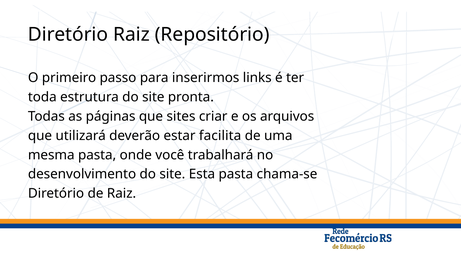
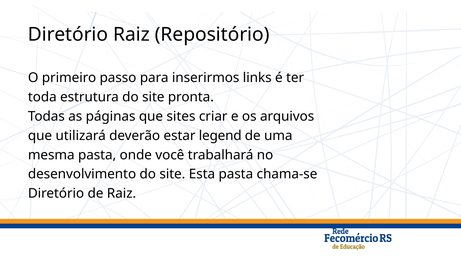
facilita: facilita -> legend
